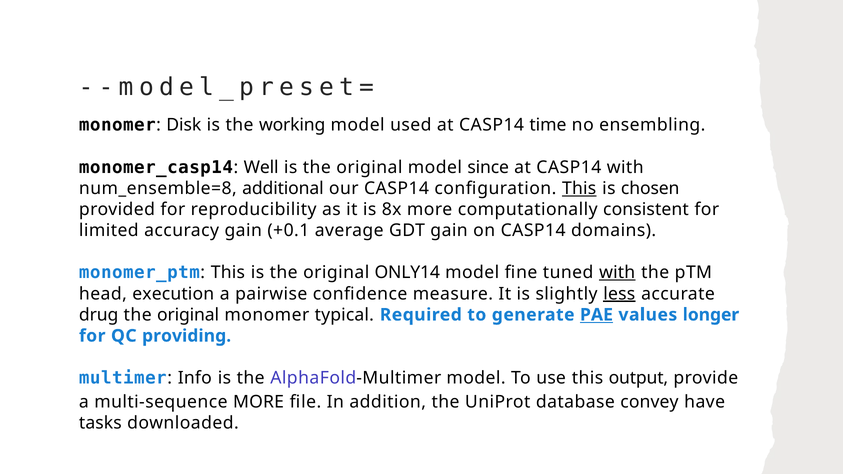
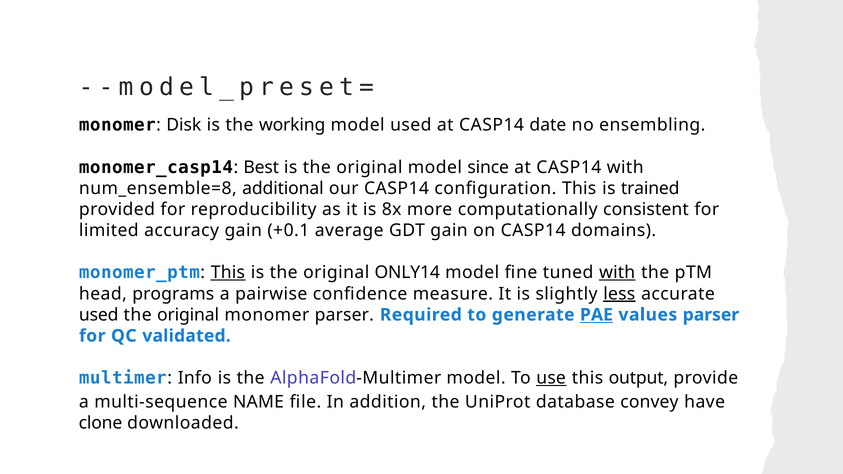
time: time -> date
Well: Well -> Best
This at (579, 188) underline: present -> none
chosen: chosen -> trained
This at (228, 273) underline: none -> present
execution: execution -> programs
drug at (99, 315): drug -> used
monomer typical: typical -> parser
values longer: longer -> parser
providing: providing -> validated
use underline: none -> present
multi-sequence MORE: MORE -> NAME
tasks: tasks -> clone
